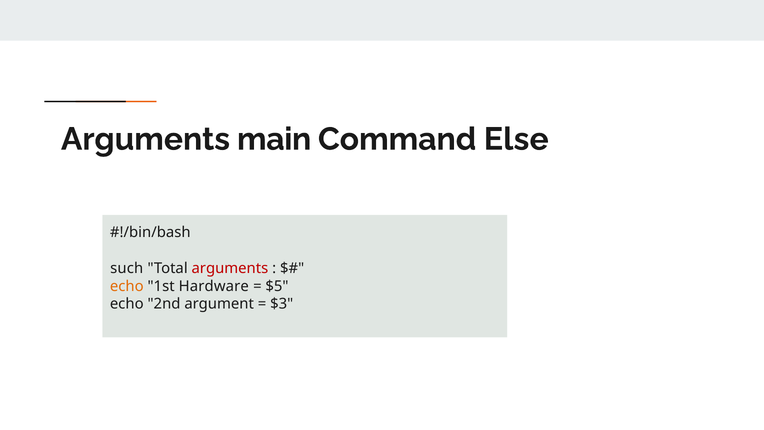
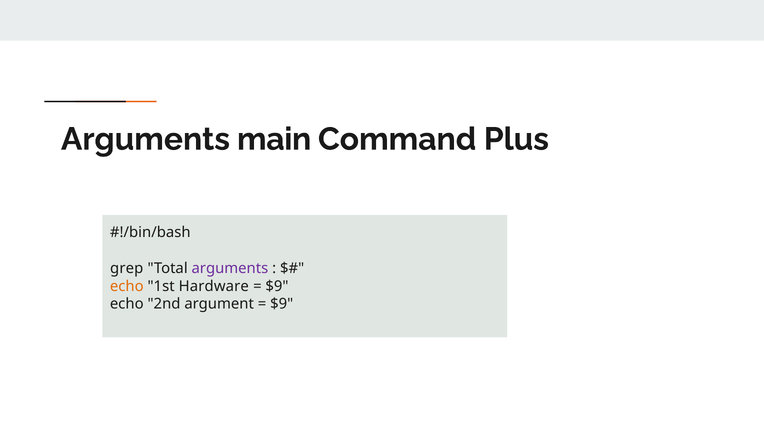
Else: Else -> Plus
such: such -> grep
arguments at (230, 268) colour: red -> purple
$5 at (277, 286): $5 -> $9
$3 at (282, 304): $3 -> $9
